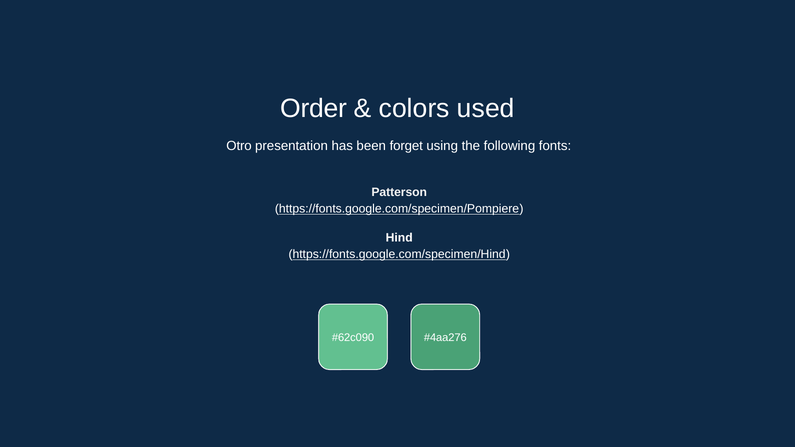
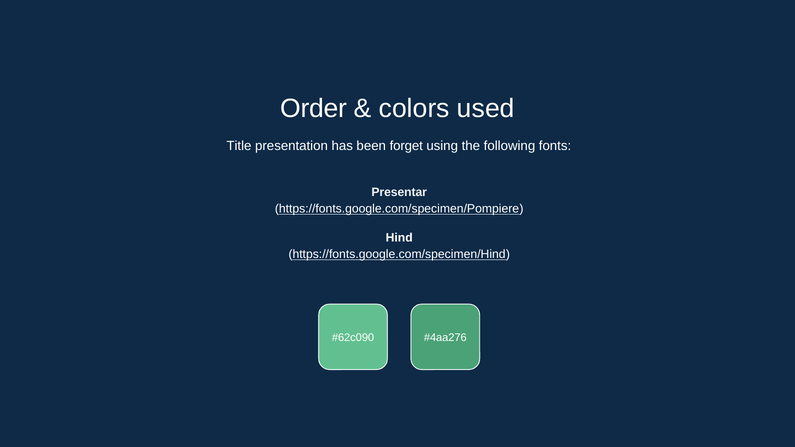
Otro: Otro -> Title
Patterson: Patterson -> Presentar
